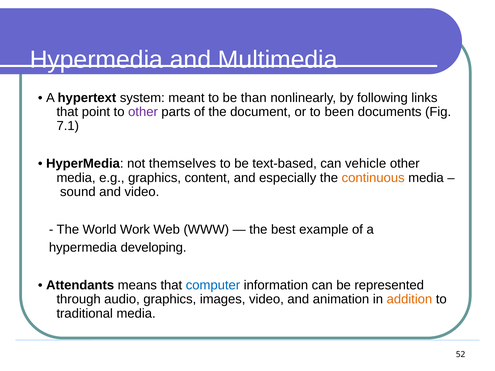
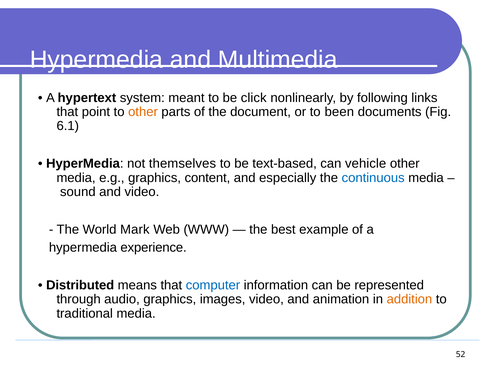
than: than -> click
other at (143, 112) colour: purple -> orange
7.1: 7.1 -> 6.1
continuous colour: orange -> blue
Work: Work -> Mark
developing: developing -> experience
Attendants: Attendants -> Distributed
